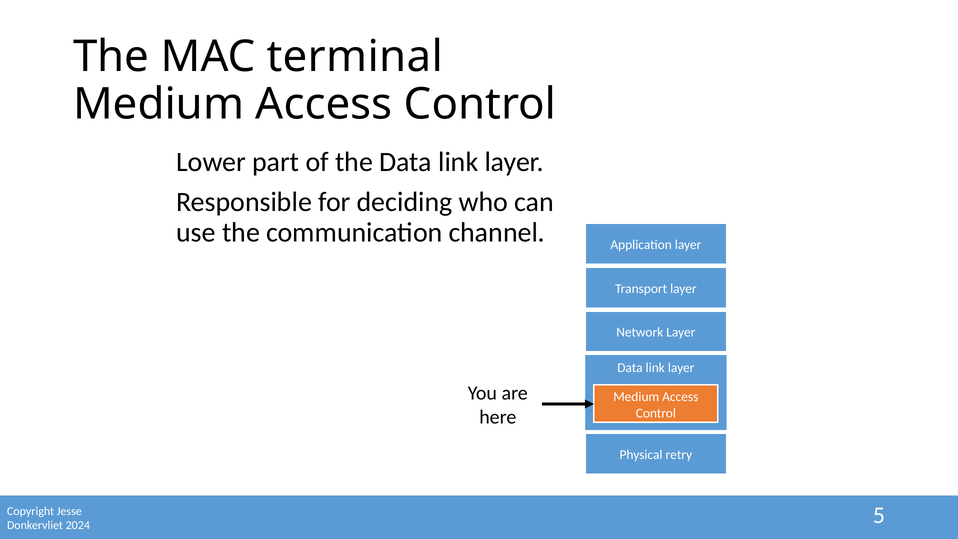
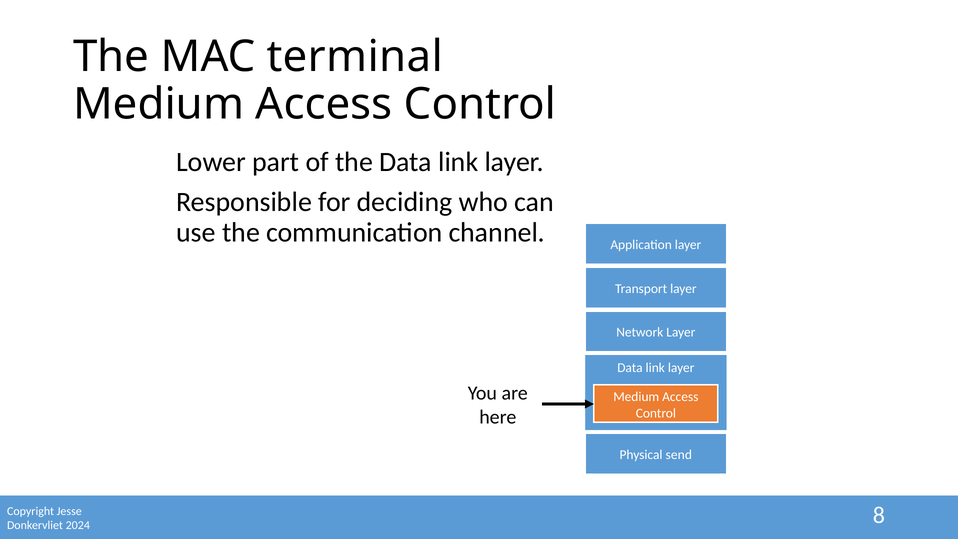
retry: retry -> send
5: 5 -> 8
